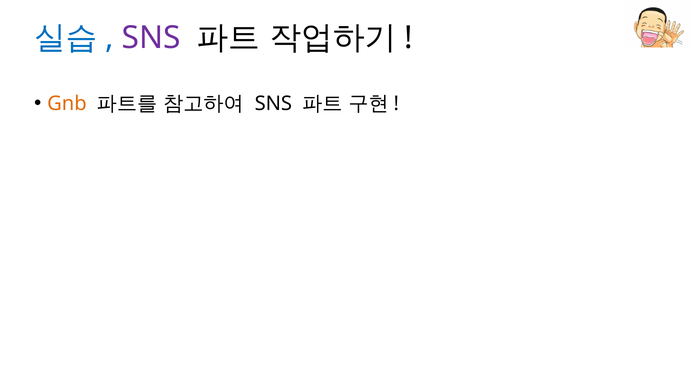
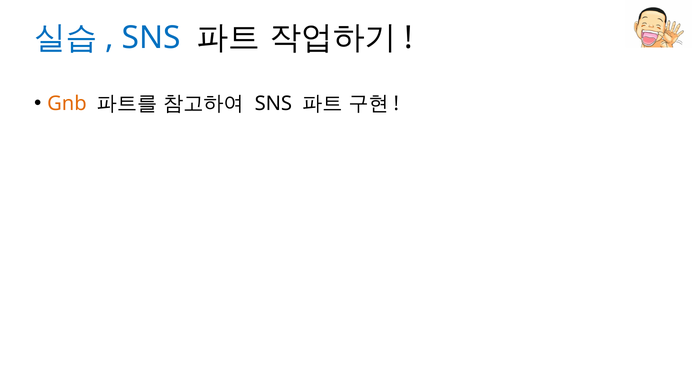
SNS at (151, 38) colour: purple -> blue
